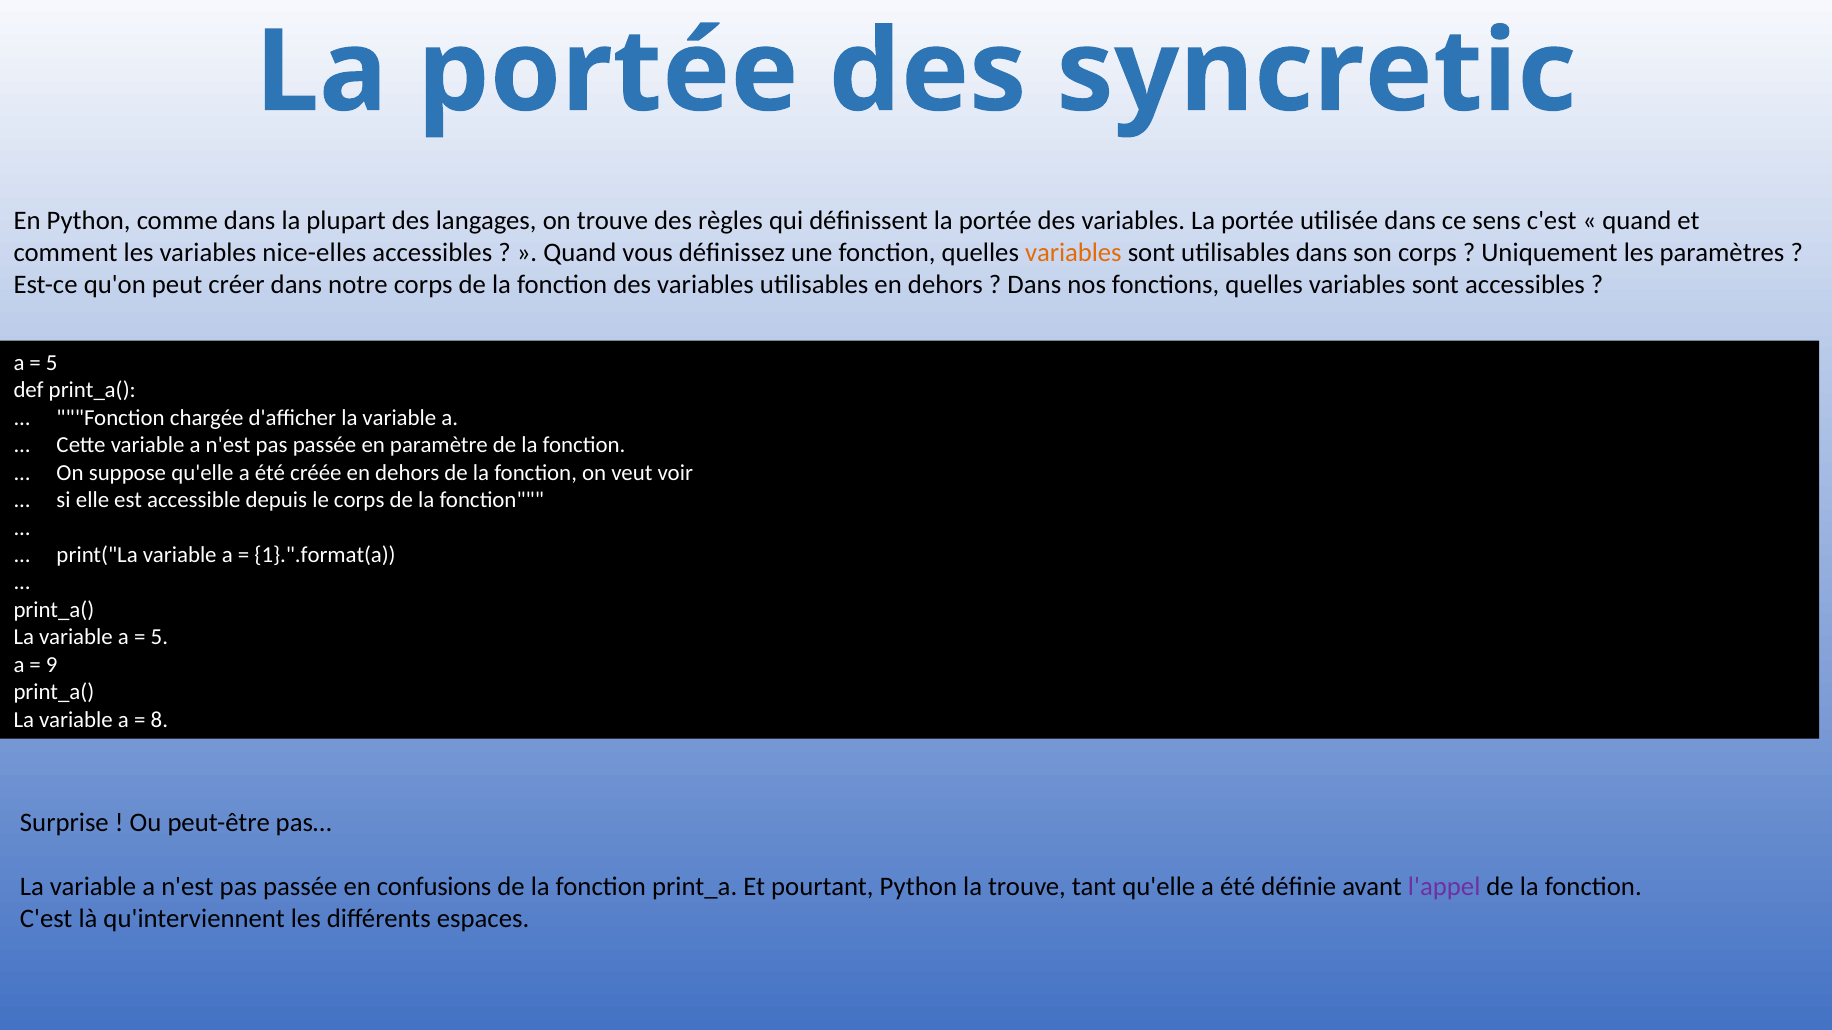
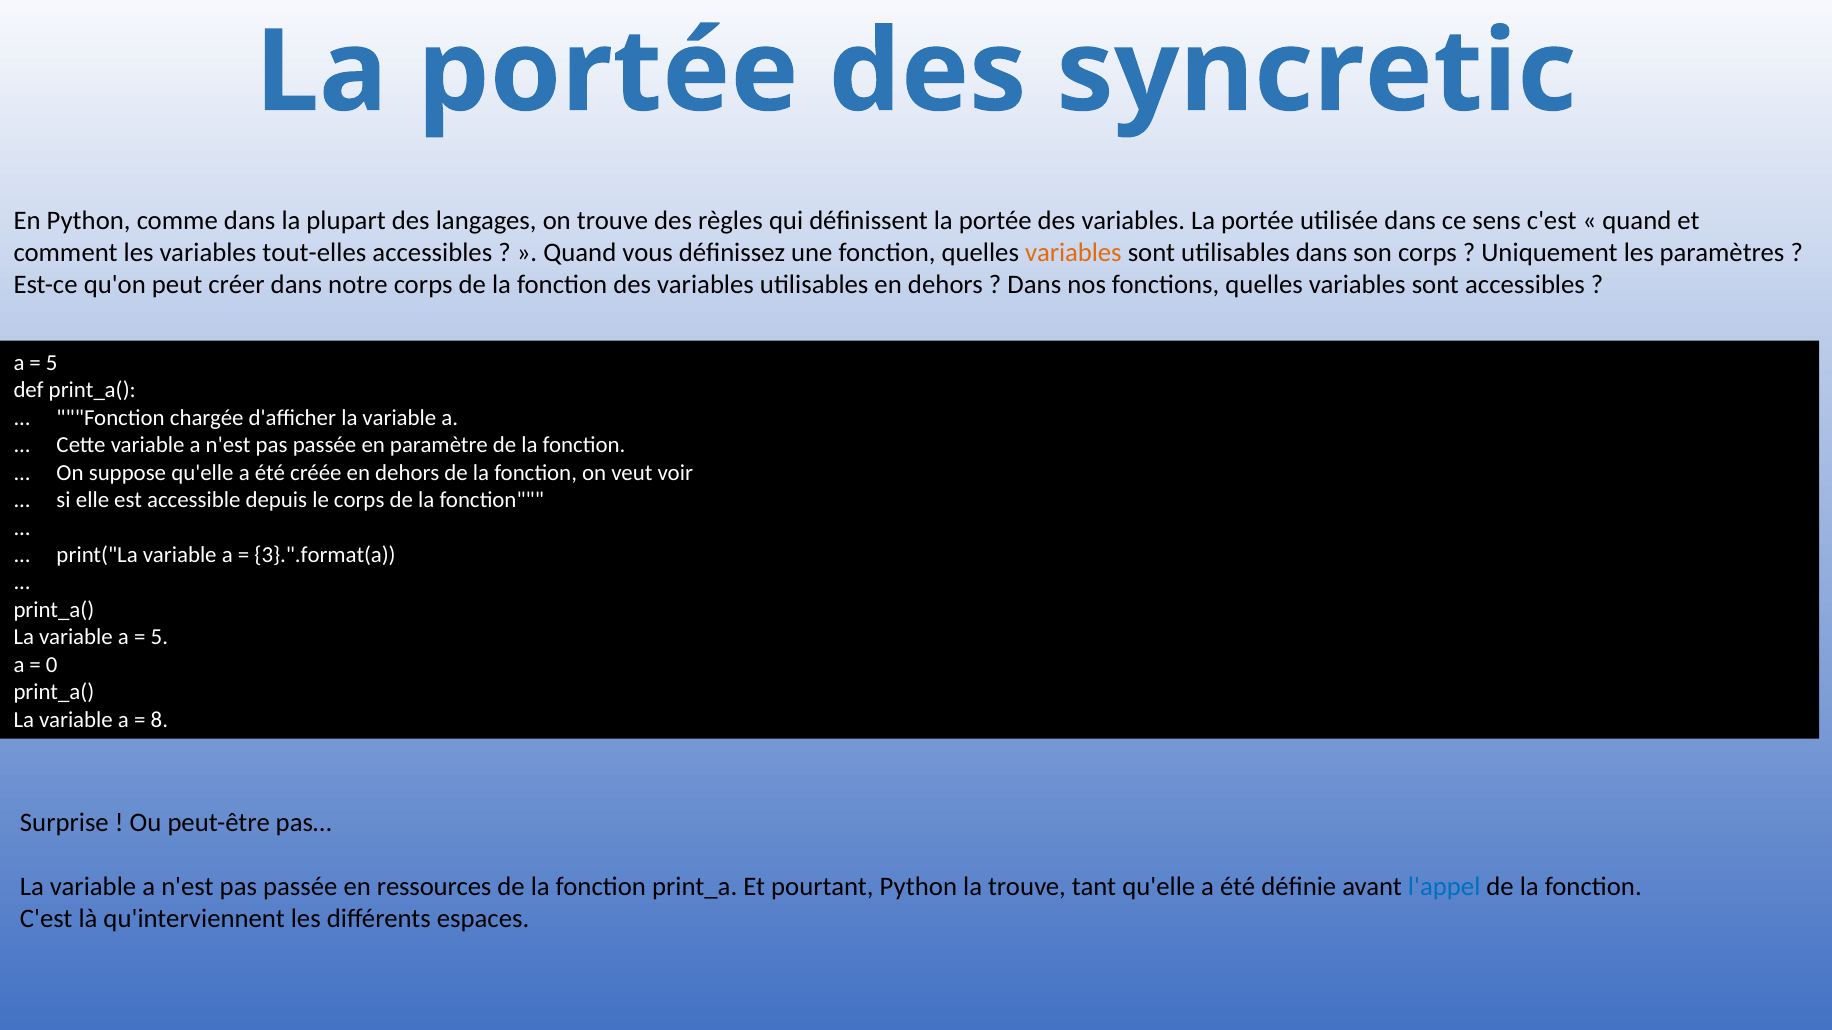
nice-elles: nice-elles -> tout-elles
1}.".format(a: 1}.".format(a -> 3}.".format(a
9: 9 -> 0
confusions: confusions -> ressources
l'appel colour: purple -> blue
